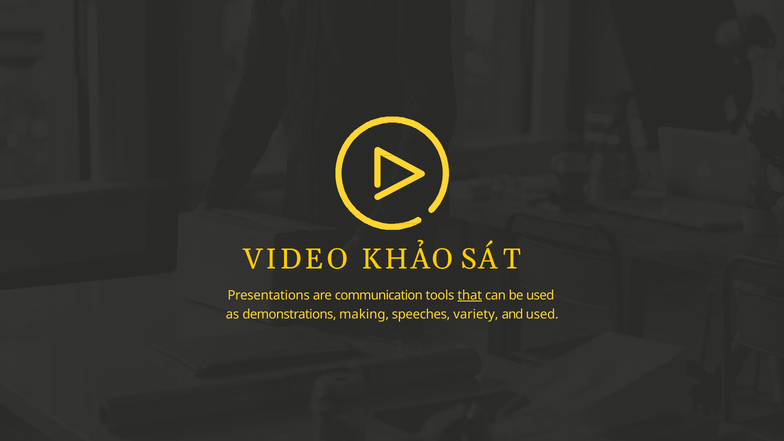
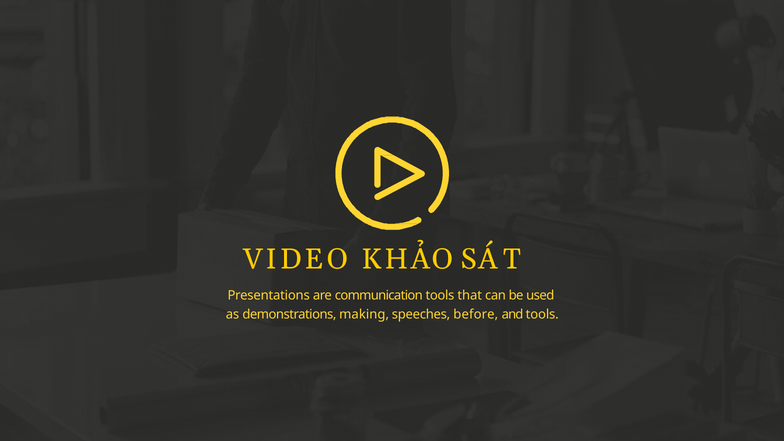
that underline: present -> none
variety: variety -> before
and used: used -> tools
